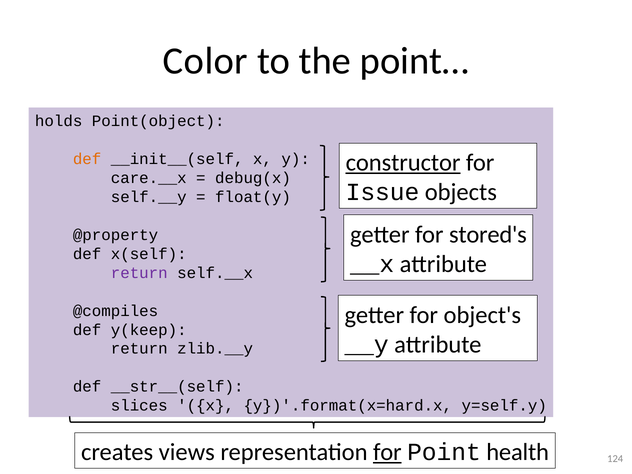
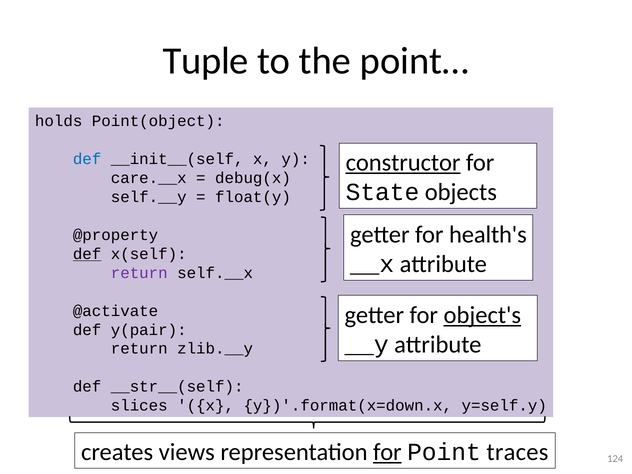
Color: Color -> Tuple
def at (87, 159) colour: orange -> blue
Issue: Issue -> State
stored's: stored's -> health's
def at (87, 254) underline: none -> present
@compiles: @compiles -> @activate
object's underline: none -> present
y(keep: y(keep -> y(pair
y})'.format(x=hard.x: y})'.format(x=hard.x -> y})'.format(x=down.x
health: health -> traces
